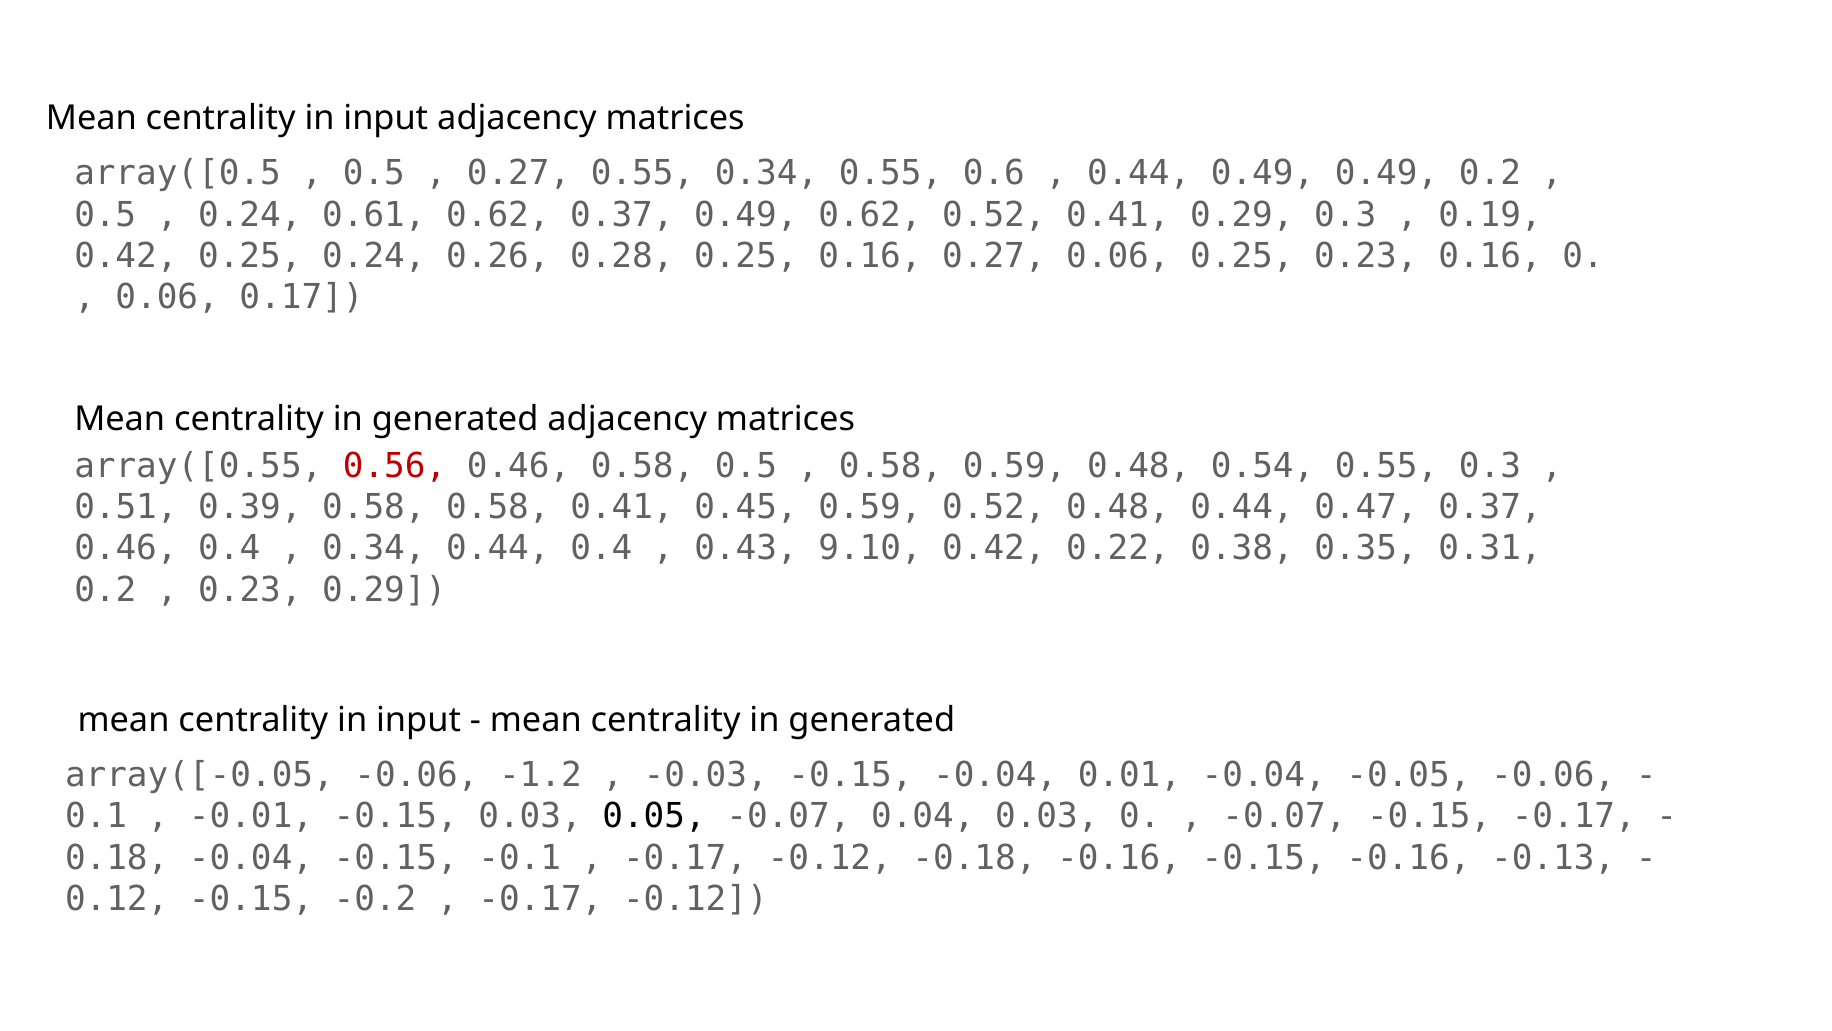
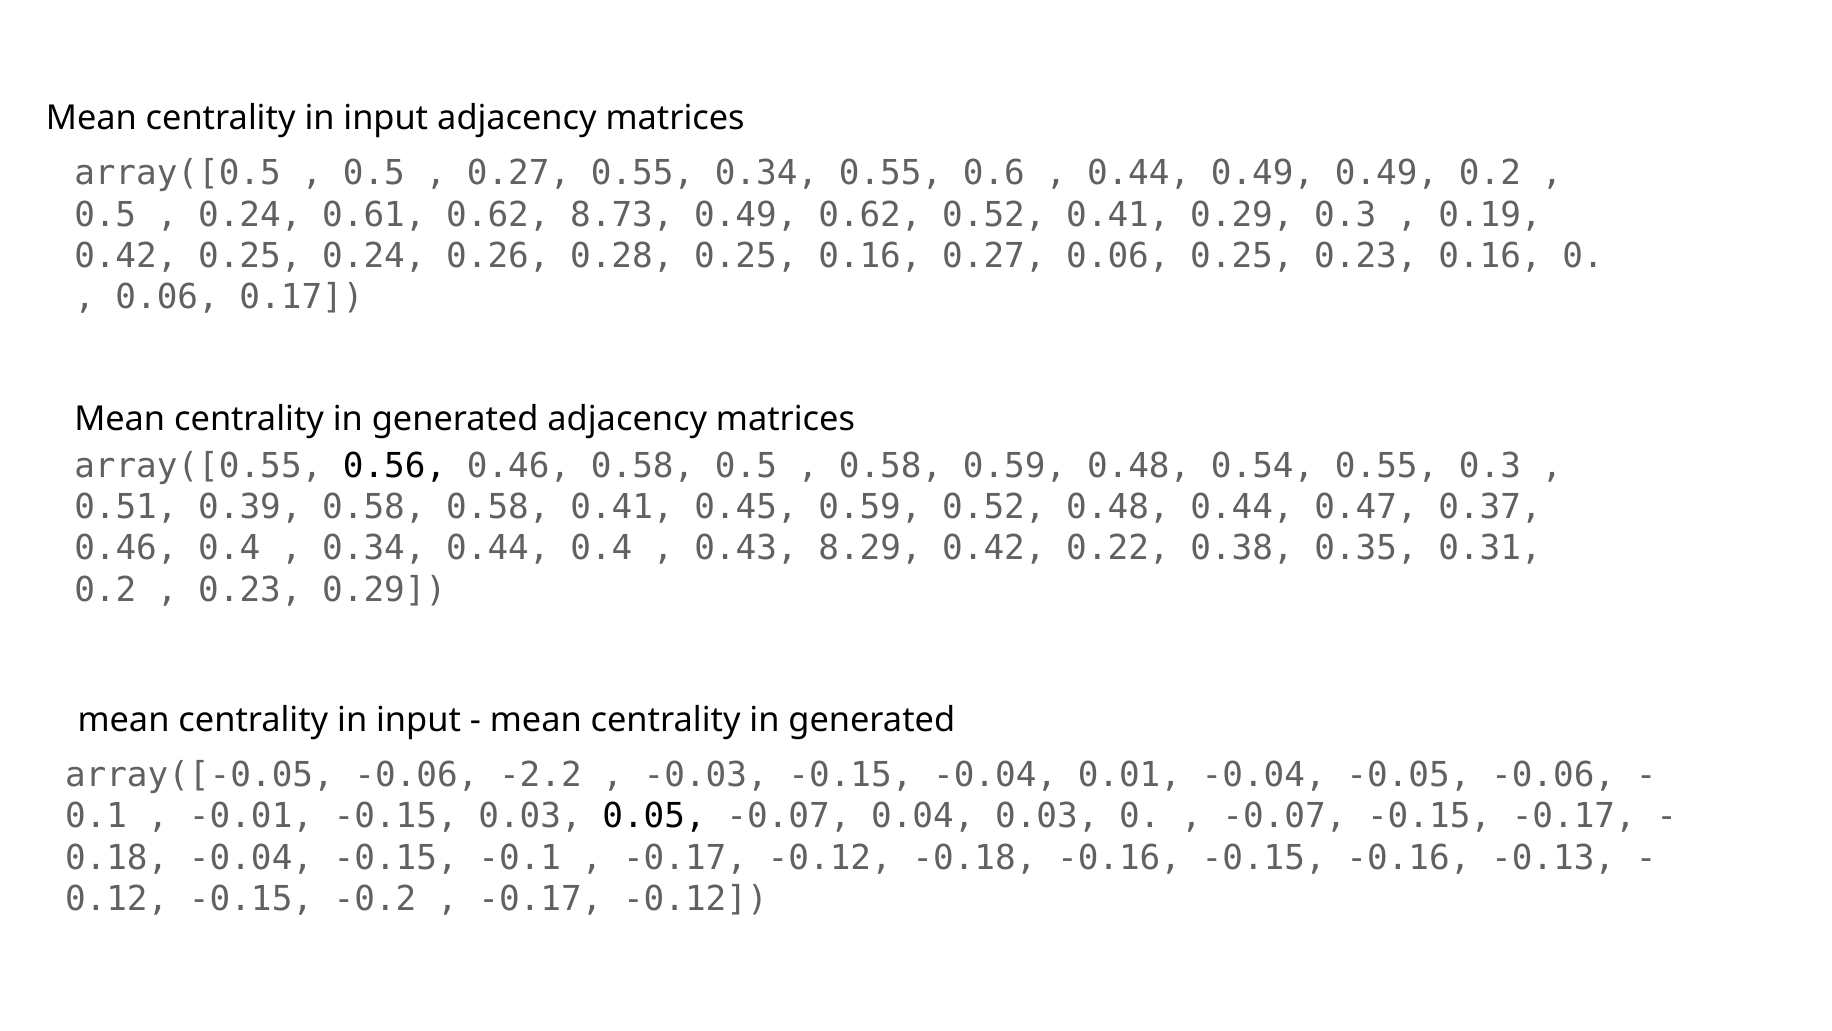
0.62 0.37: 0.37 -> 8.73
0.56 colour: red -> black
9.10: 9.10 -> 8.29
-1.2: -1.2 -> -2.2
